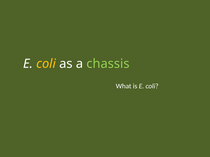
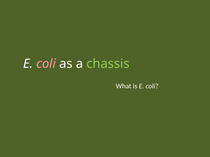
coli at (46, 64) colour: yellow -> pink
